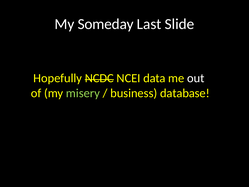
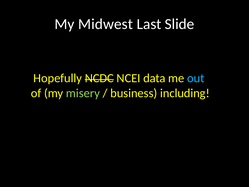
Someday: Someday -> Midwest
out colour: white -> light blue
database: database -> including
